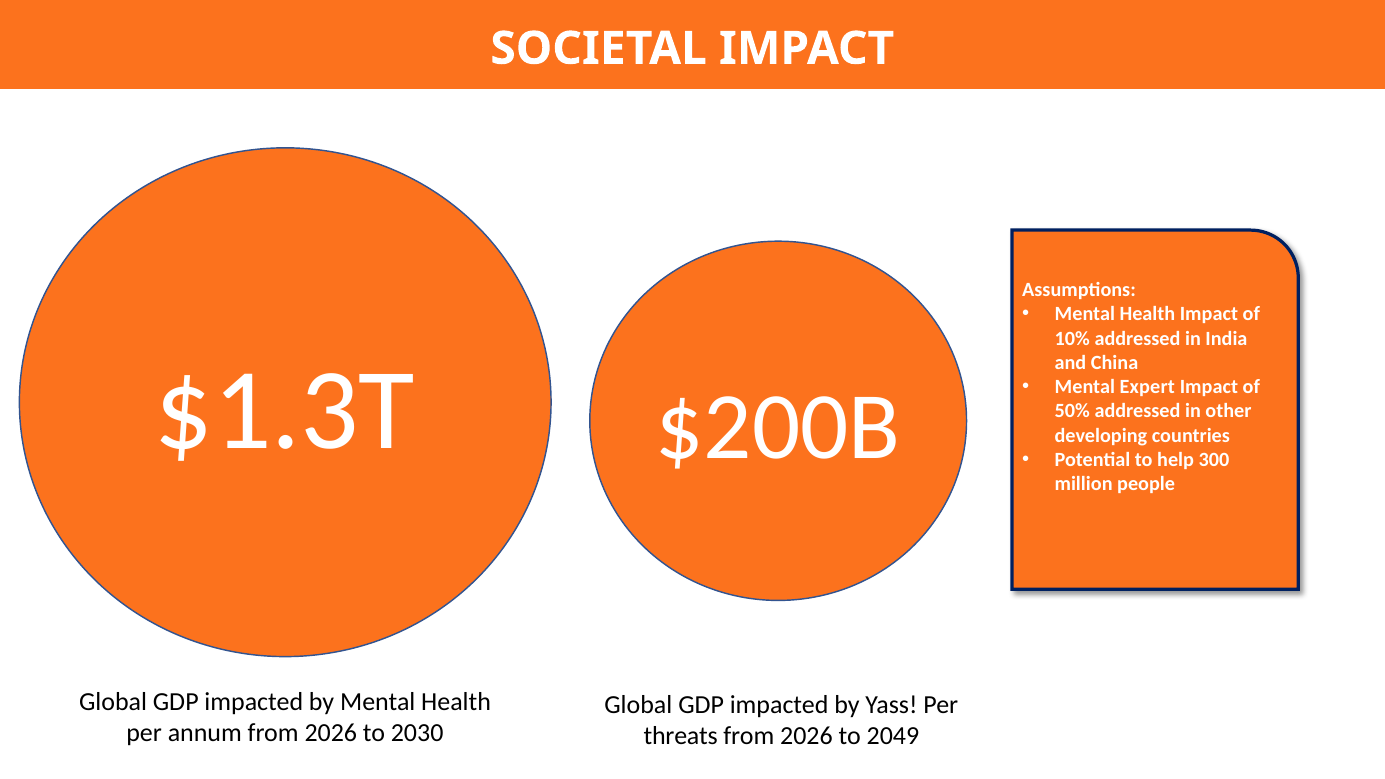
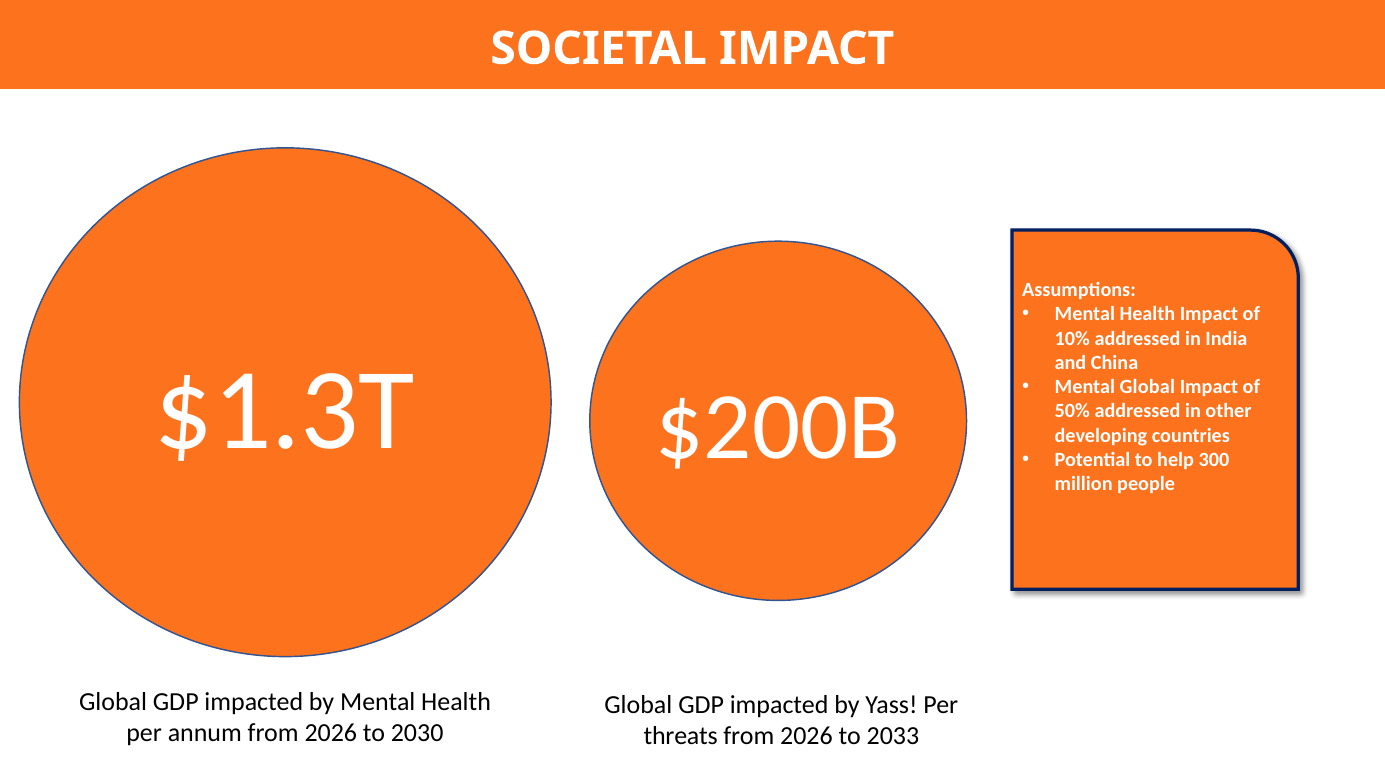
Mental Expert: Expert -> Global
2049: 2049 -> 2033
